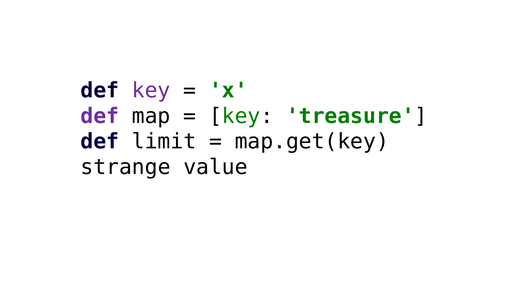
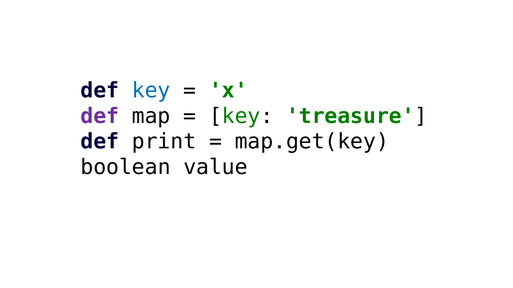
key at (151, 91) colour: purple -> blue
limit: limit -> print
strange: strange -> boolean
